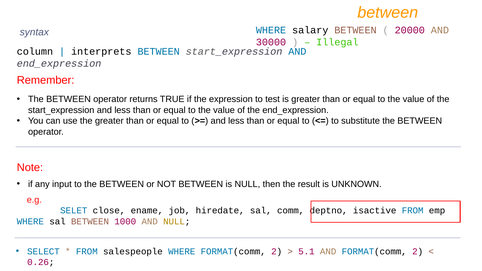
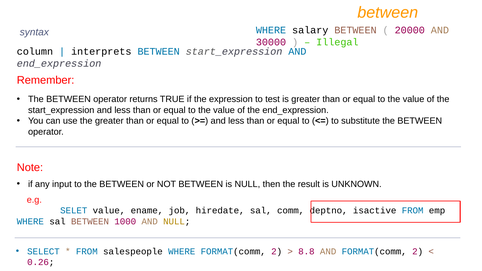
SELET close: close -> value
5.1: 5.1 -> 8.8
